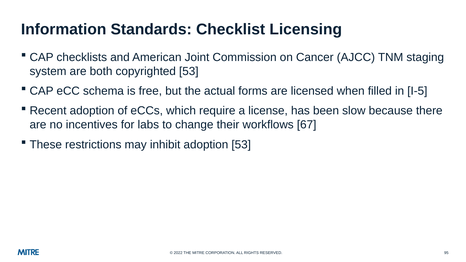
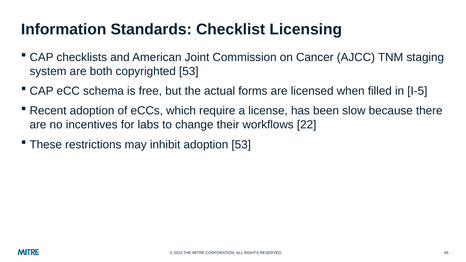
67: 67 -> 22
